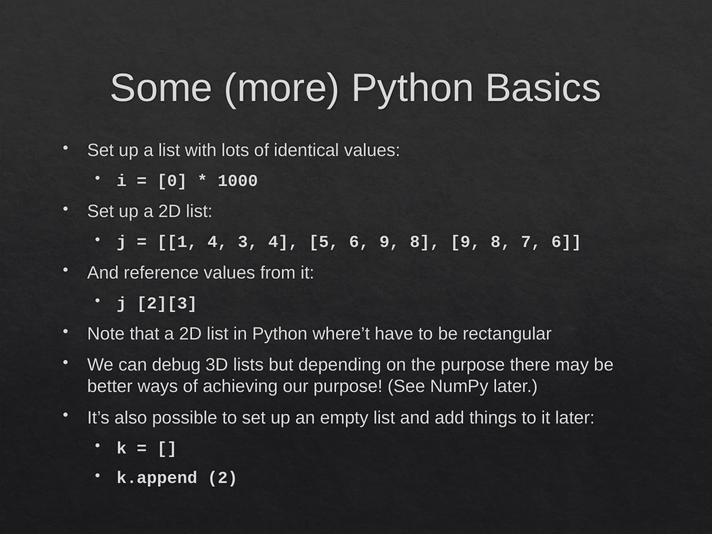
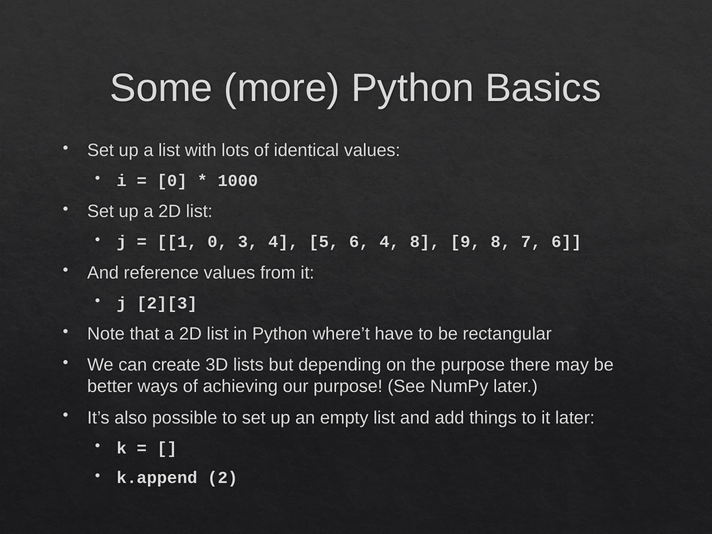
1 4: 4 -> 0
6 9: 9 -> 4
debug: debug -> create
